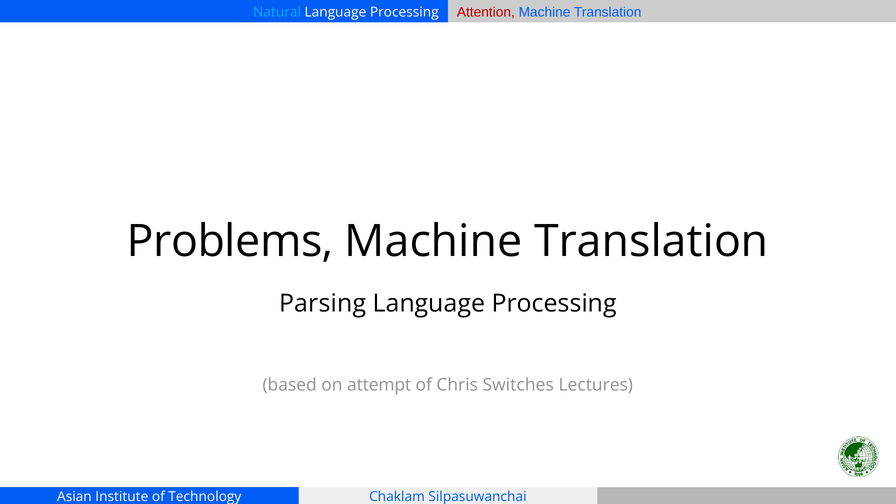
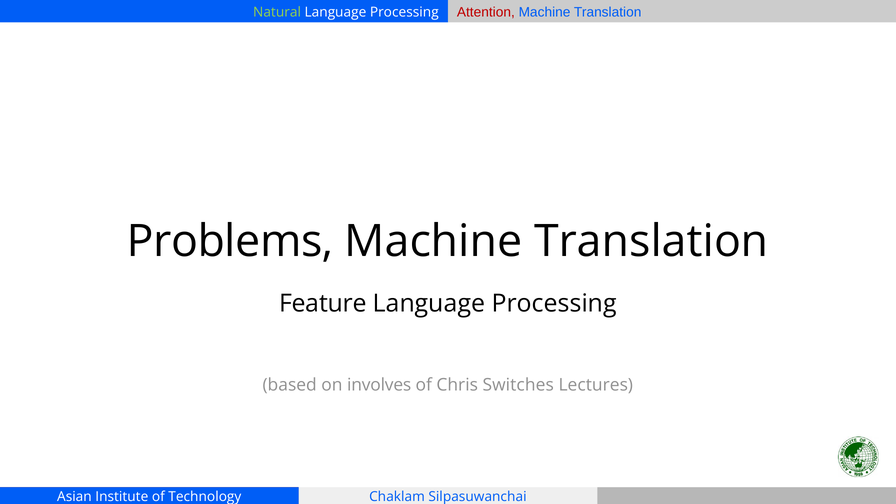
Natural colour: light blue -> light green
Parsing: Parsing -> Feature
attempt: attempt -> involves
